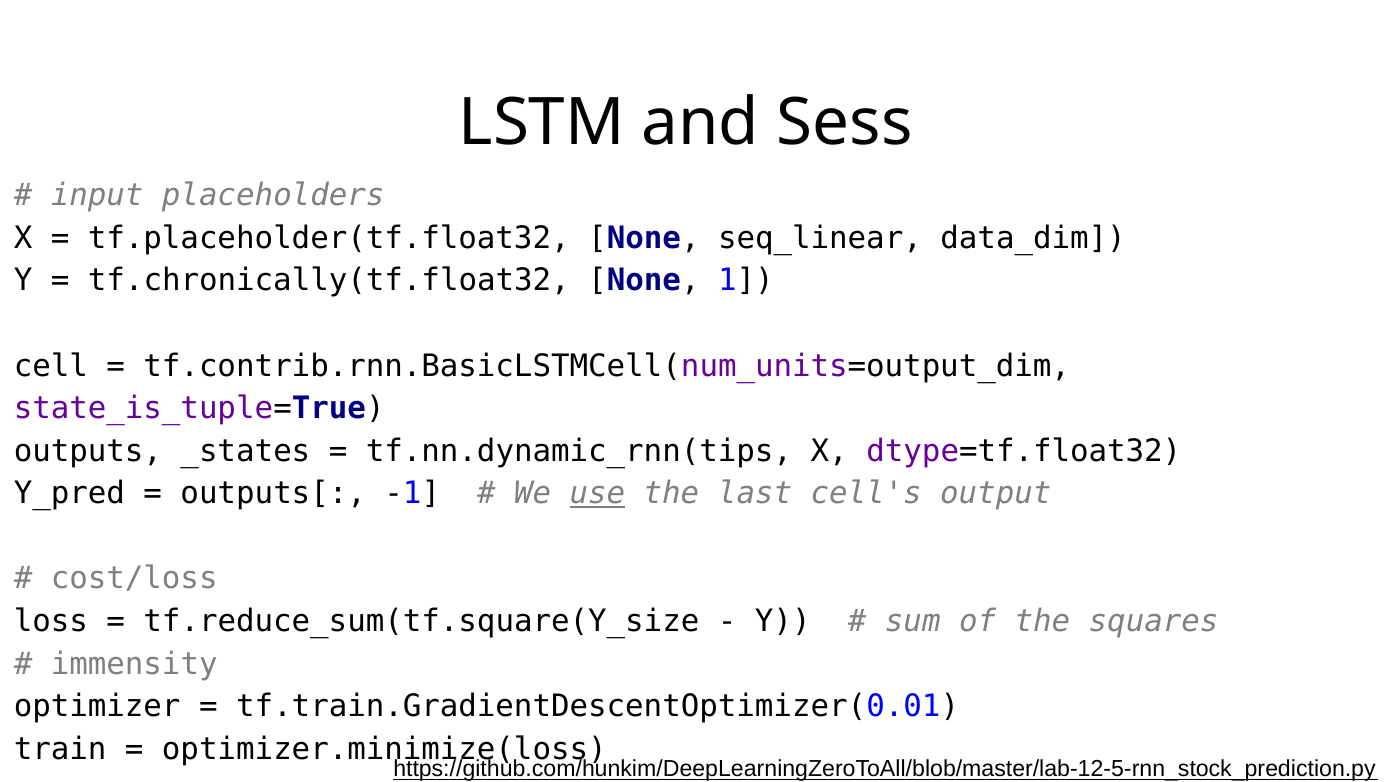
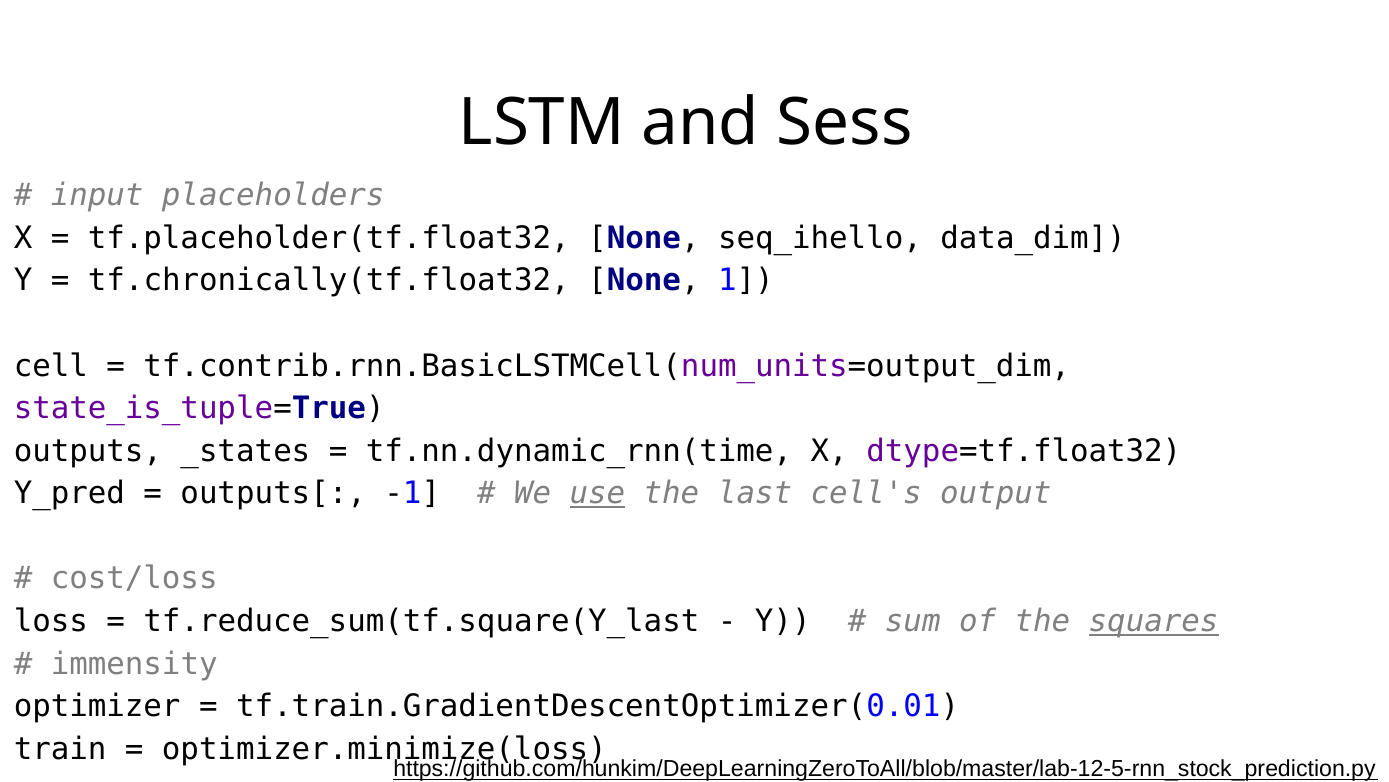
seq_linear: seq_linear -> seq_ihello
tf.nn.dynamic_rnn(tips: tf.nn.dynamic_rnn(tips -> tf.nn.dynamic_rnn(time
tf.reduce_sum(tf.square(Y_size: tf.reduce_sum(tf.square(Y_size -> tf.reduce_sum(tf.square(Y_last
squares underline: none -> present
